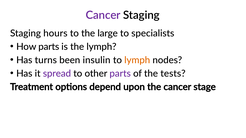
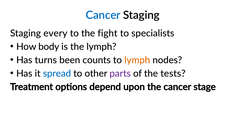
Cancer at (103, 15) colour: purple -> blue
hours: hours -> every
large: large -> fight
How parts: parts -> body
insulin: insulin -> counts
spread colour: purple -> blue
